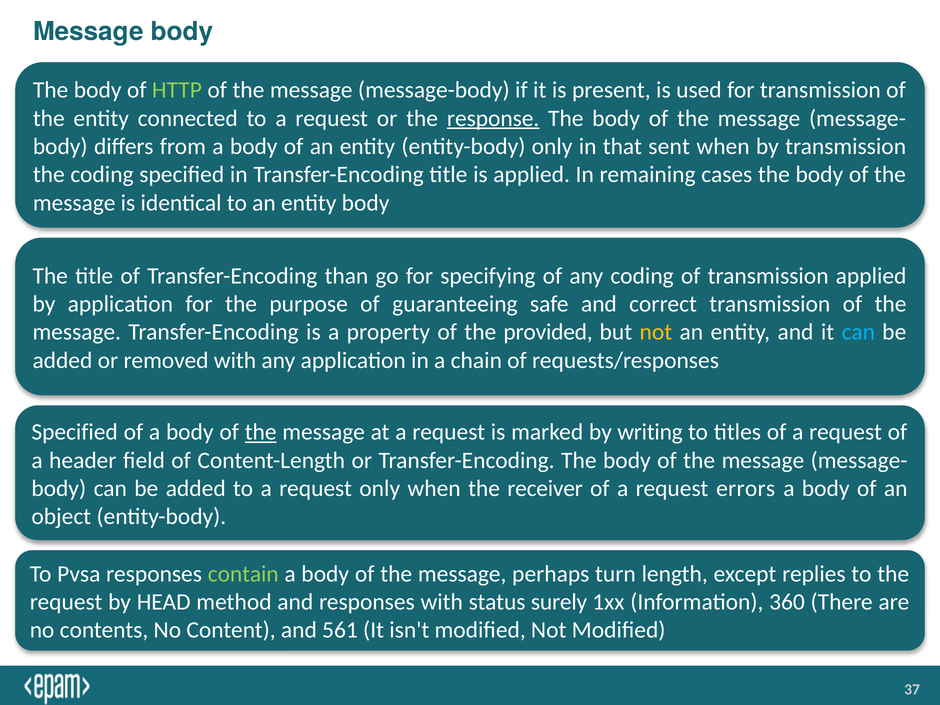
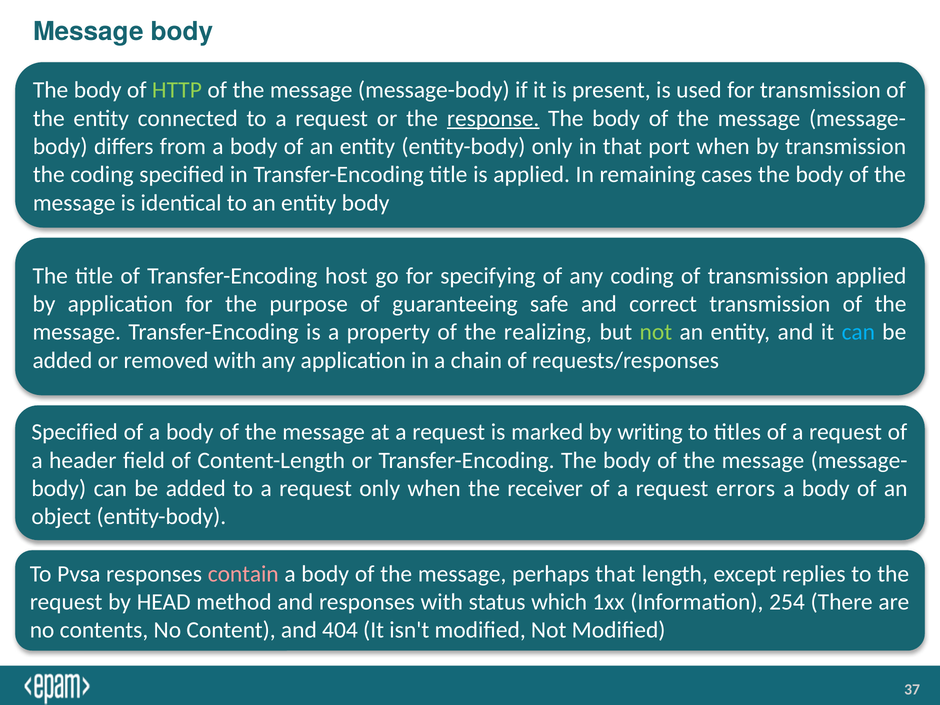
sent: sent -> port
than: than -> host
provided: provided -> realizing
not at (656, 332) colour: yellow -> light green
the at (261, 432) underline: present -> none
contain colour: light green -> pink
perhaps turn: turn -> that
surely: surely -> which
360: 360 -> 254
561: 561 -> 404
